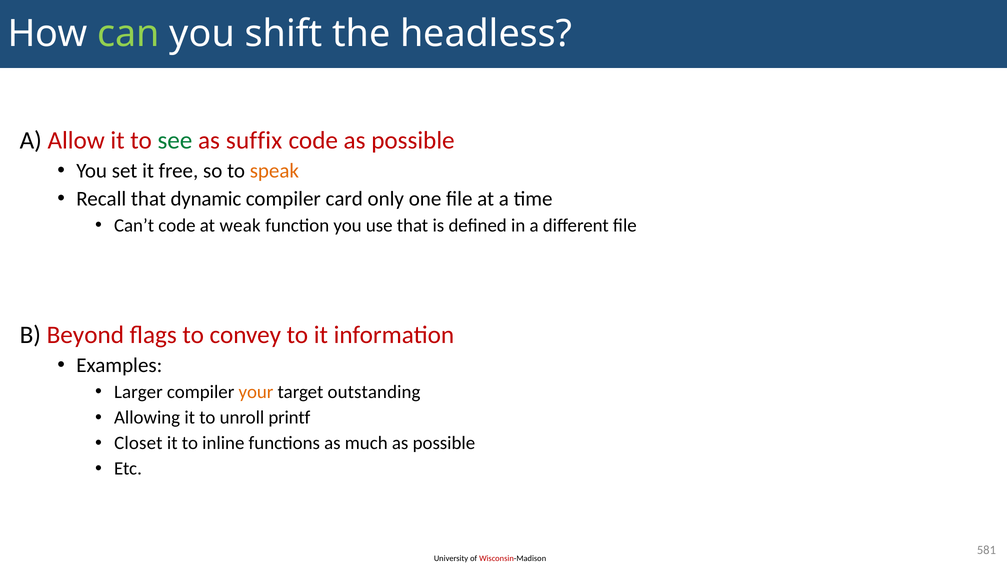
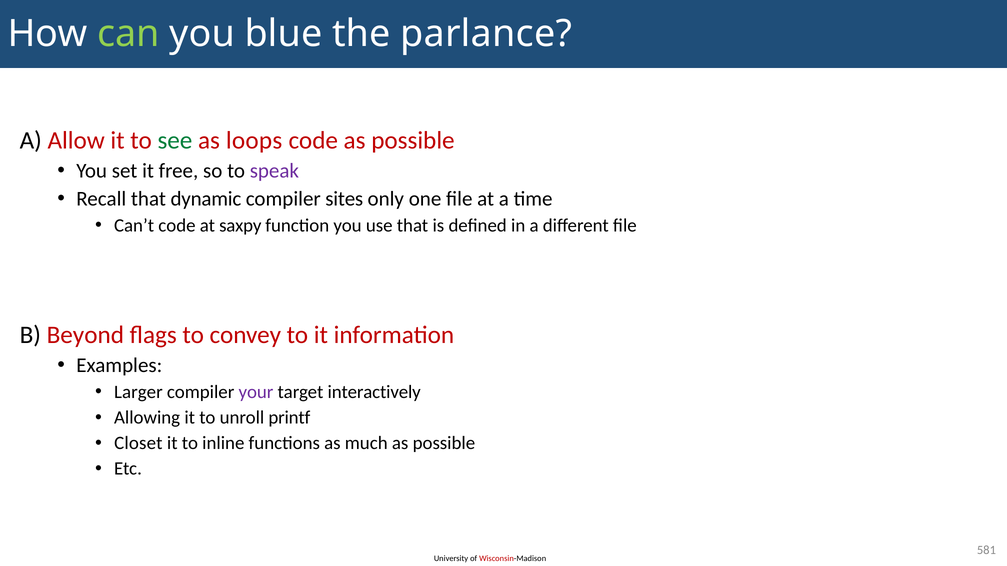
shift: shift -> blue
headless: headless -> parlance
suffix: suffix -> loops
speak colour: orange -> purple
card: card -> sites
weak: weak -> saxpy
your colour: orange -> purple
outstanding: outstanding -> interactively
